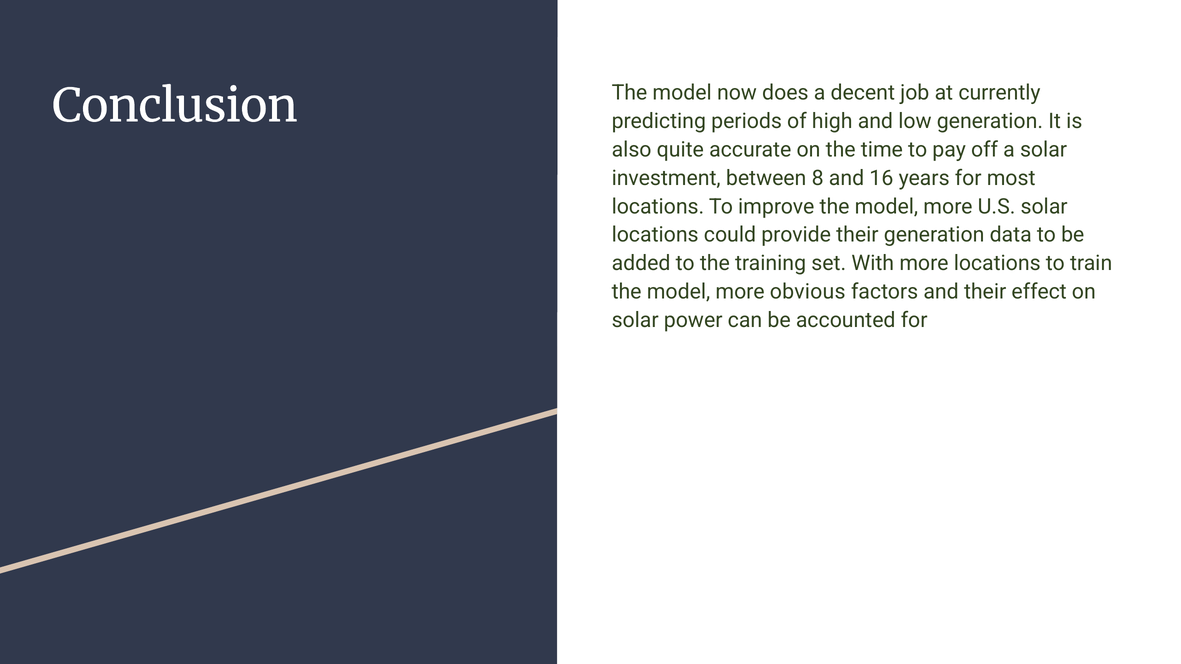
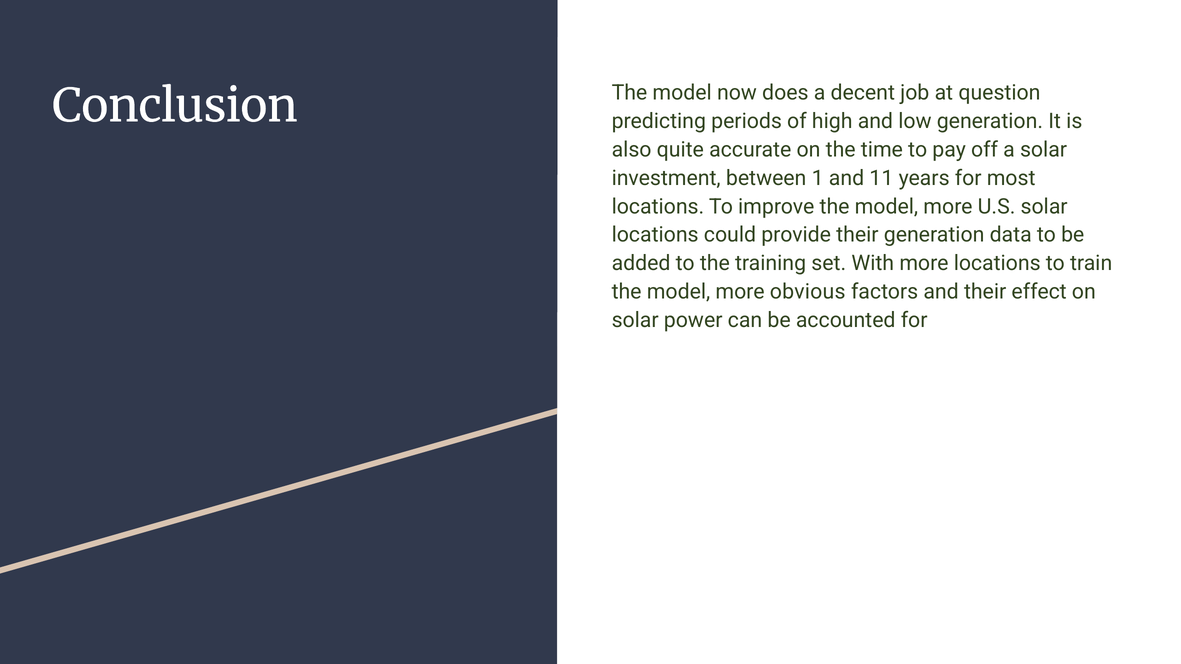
currently: currently -> question
8: 8 -> 1
16: 16 -> 11
